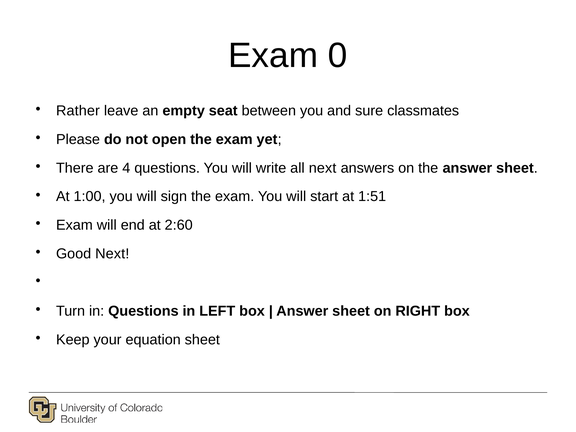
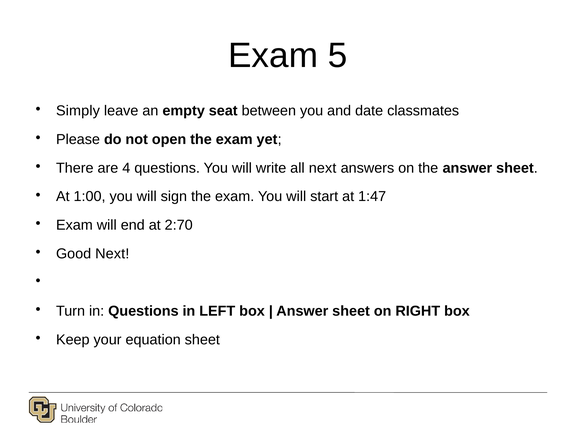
0: 0 -> 5
Rather: Rather -> Simply
sure: sure -> date
1:51: 1:51 -> 1:47
2:60: 2:60 -> 2:70
